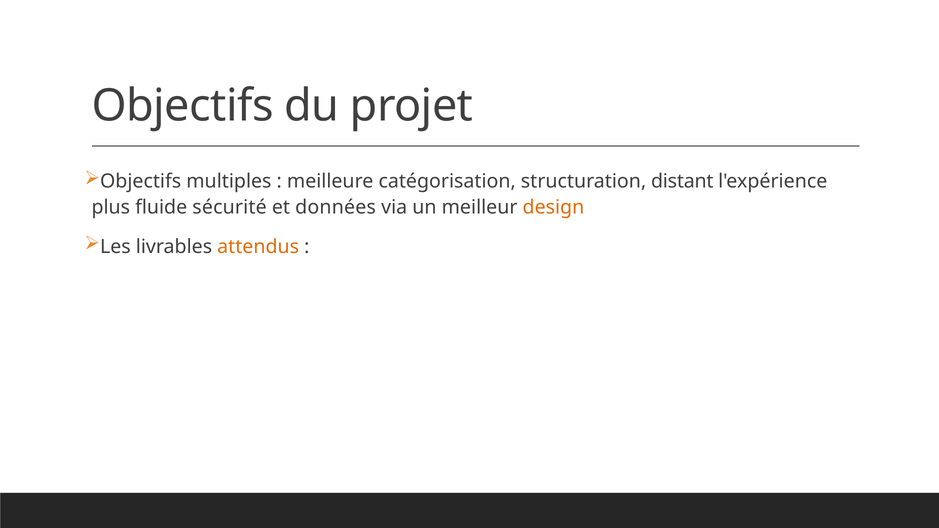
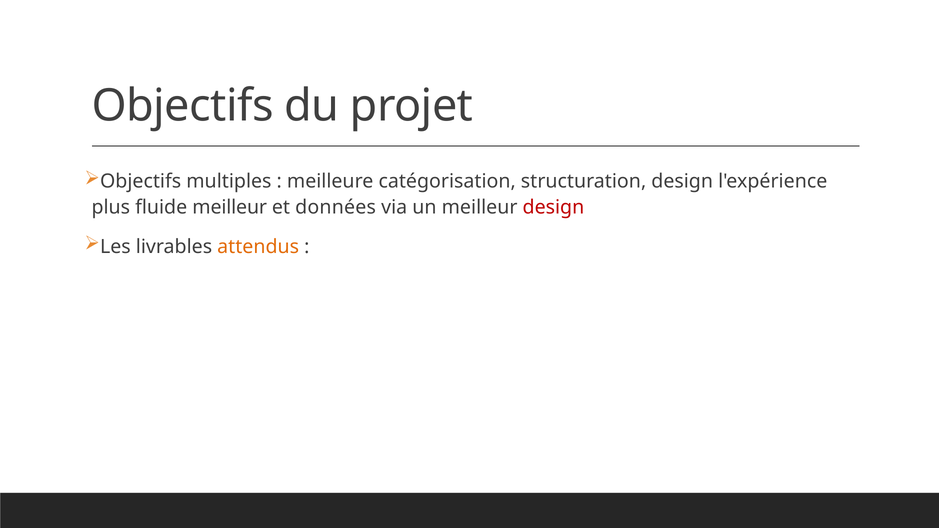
structuration distant: distant -> design
fluide sécurité: sécurité -> meilleur
design at (553, 207) colour: orange -> red
